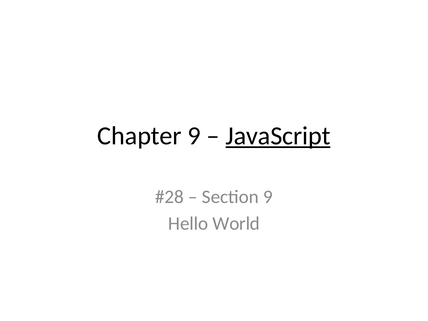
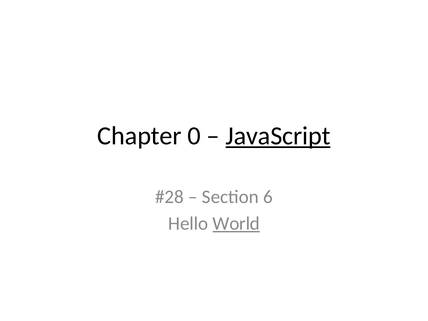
Chapter 9: 9 -> 0
Section 9: 9 -> 6
World underline: none -> present
